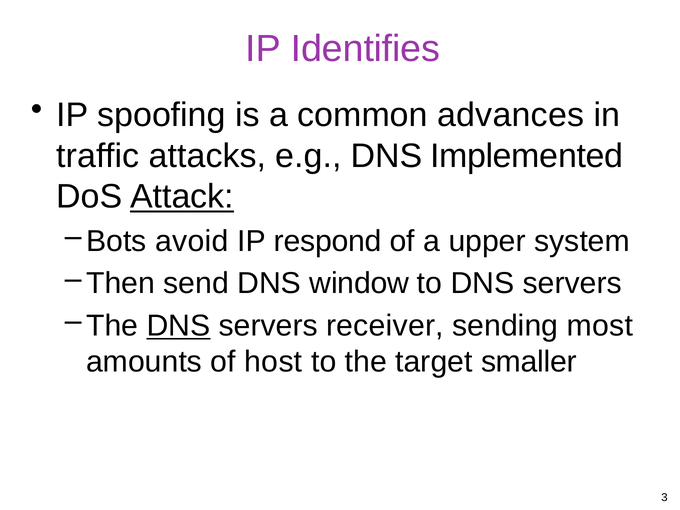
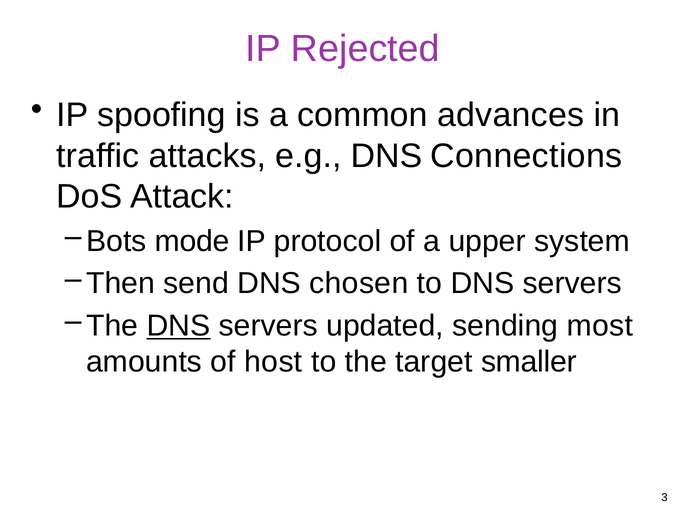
Identifies: Identifies -> Rejected
Implemented: Implemented -> Connections
Attack underline: present -> none
avoid: avoid -> mode
respond: respond -> protocol
window: window -> chosen
receiver: receiver -> updated
